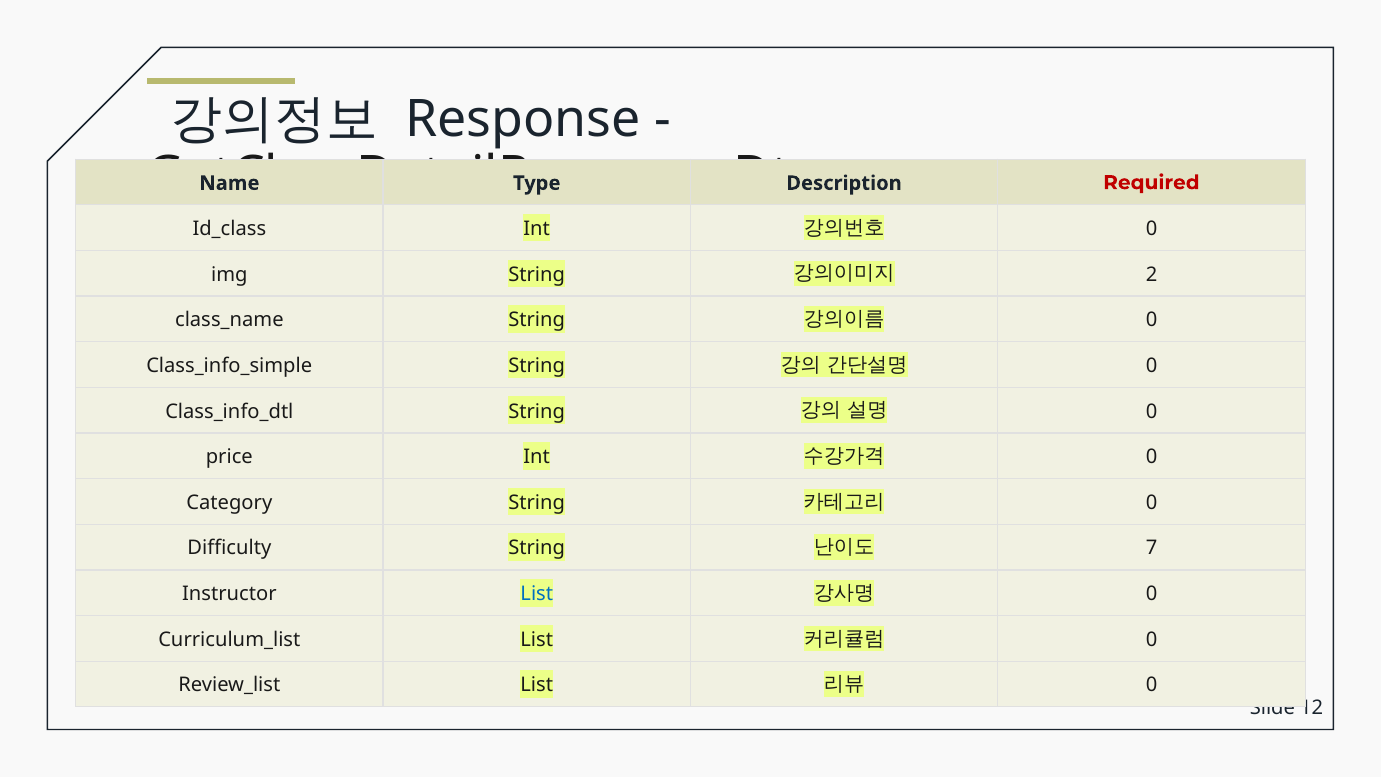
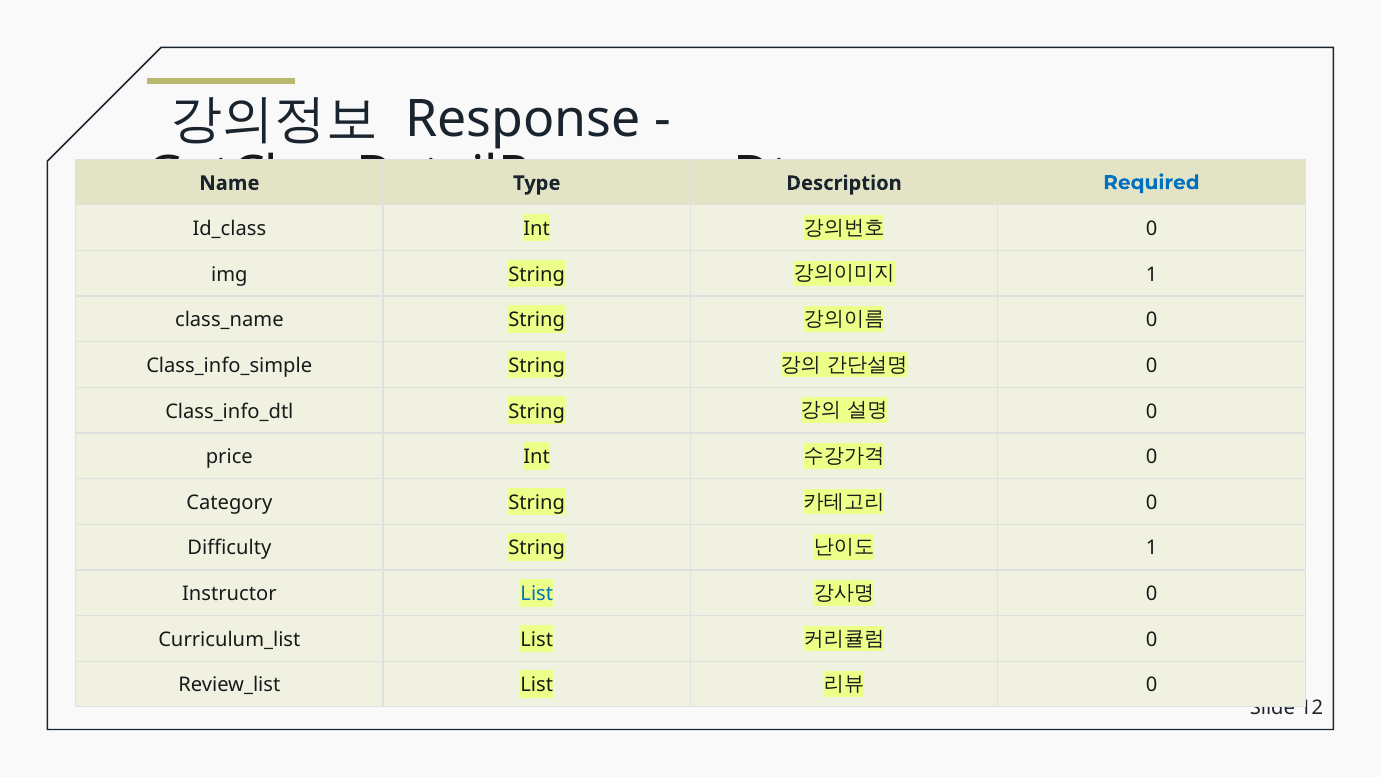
Required colour: red -> blue
2 at (1152, 274): 2 -> 1
7 at (1152, 548): 7 -> 1
